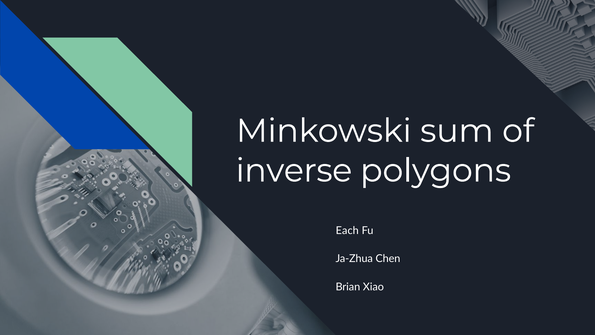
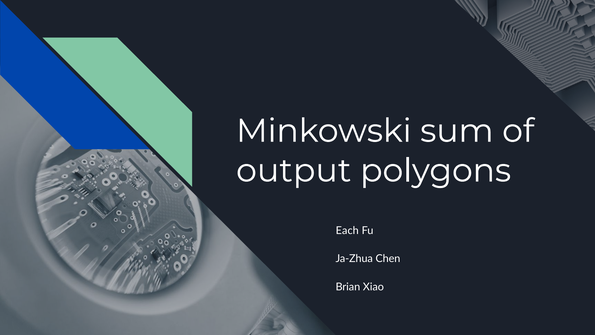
inverse: inverse -> output
